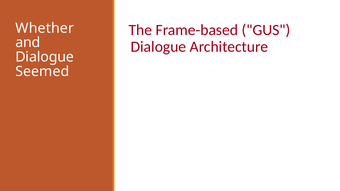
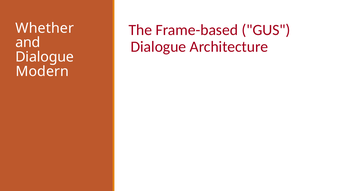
Seemed: Seemed -> Modern
